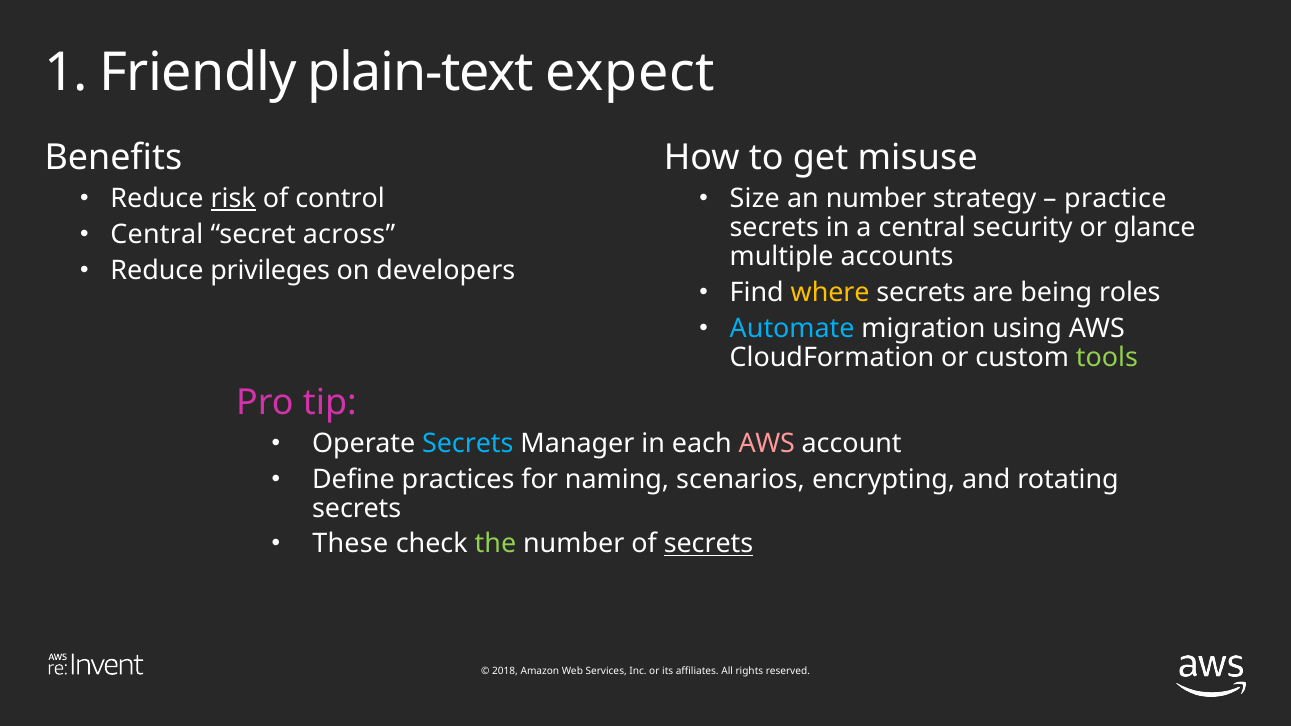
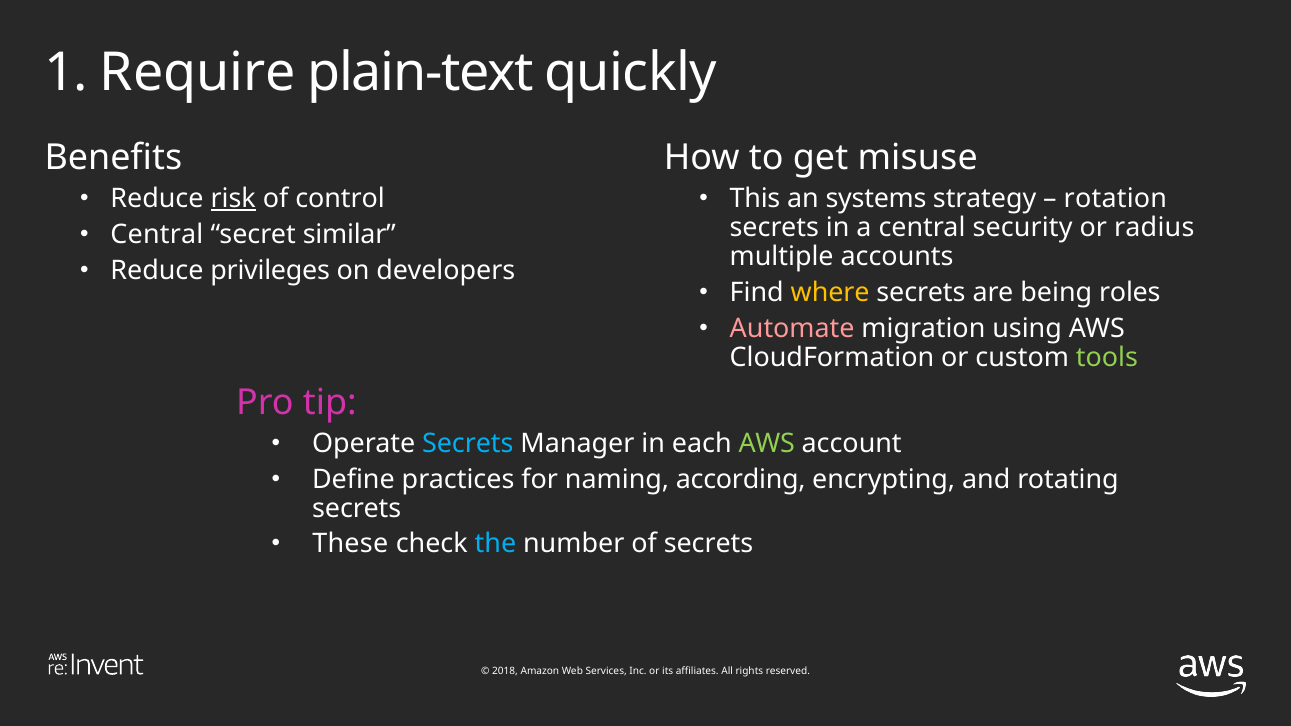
Friendly: Friendly -> Require
expect: expect -> quickly
Size: Size -> This
an number: number -> systems
practice: practice -> rotation
glance: glance -> radius
across: across -> similar
Automate colour: light blue -> pink
AWS at (767, 444) colour: pink -> light green
scenarios: scenarios -> according
the colour: light green -> light blue
secrets at (708, 544) underline: present -> none
